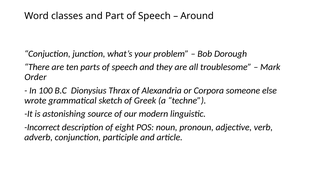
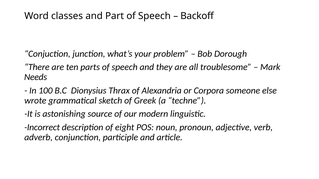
Around: Around -> Backoff
Order: Order -> Needs
